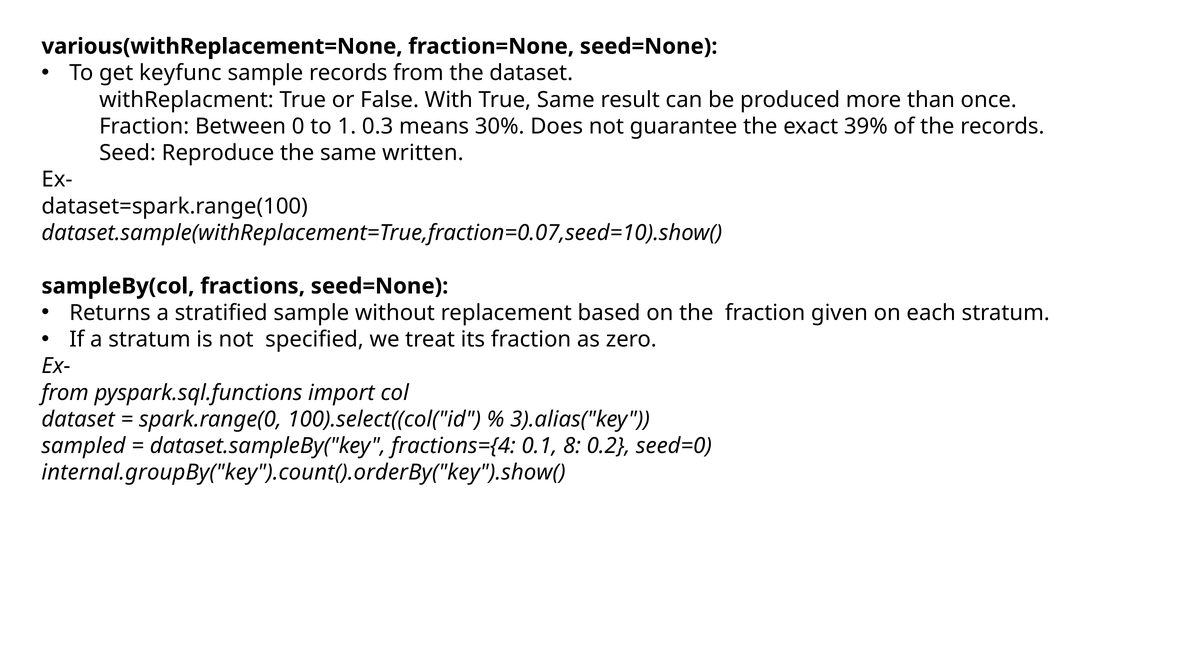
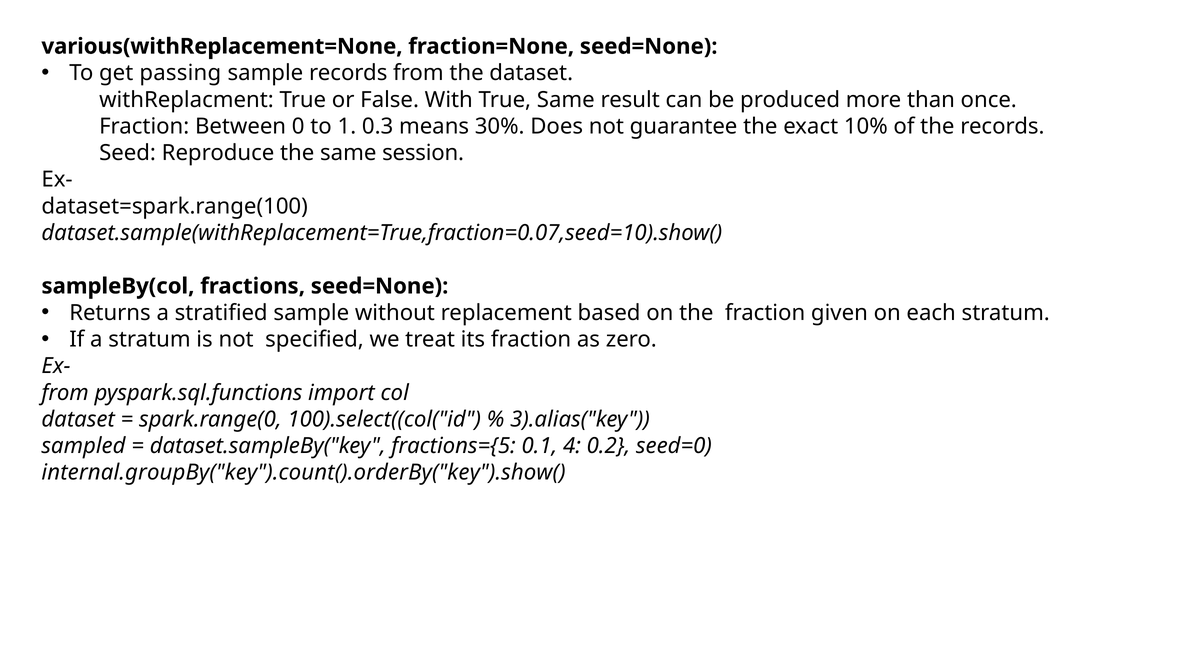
keyfunc: keyfunc -> passing
39%: 39% -> 10%
written: written -> session
fractions={4: fractions={4 -> fractions={5
8: 8 -> 4
